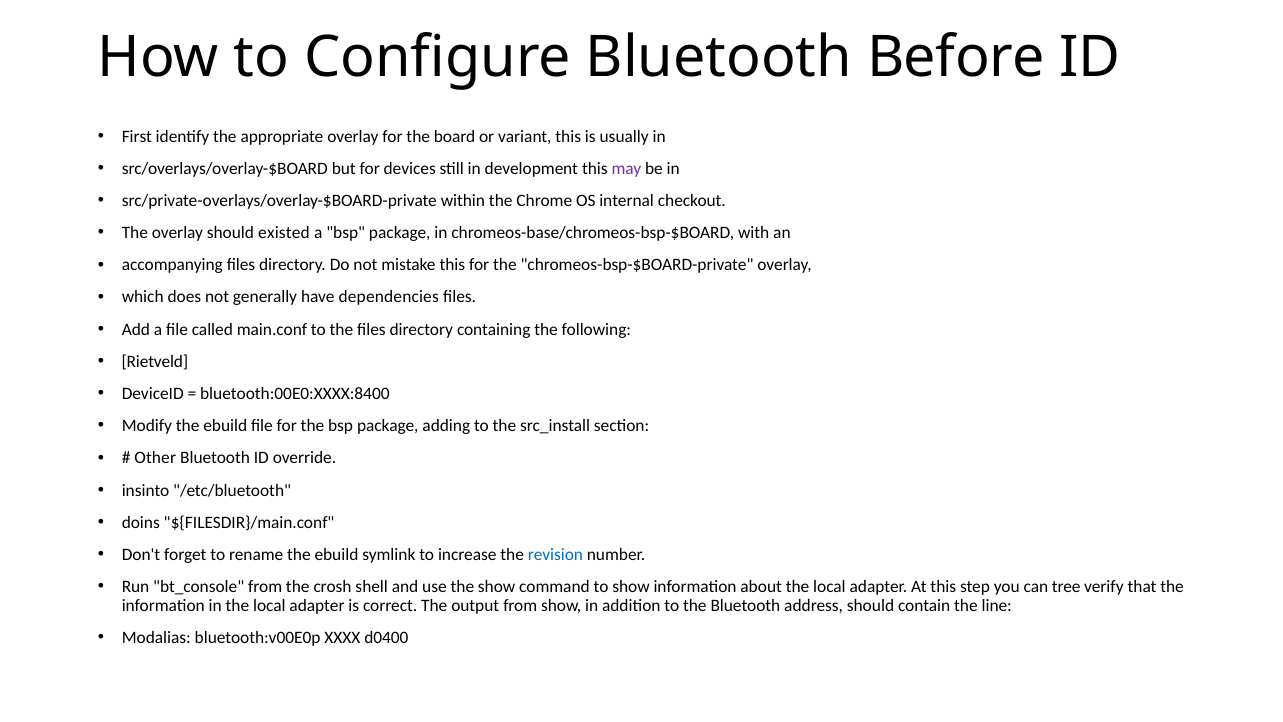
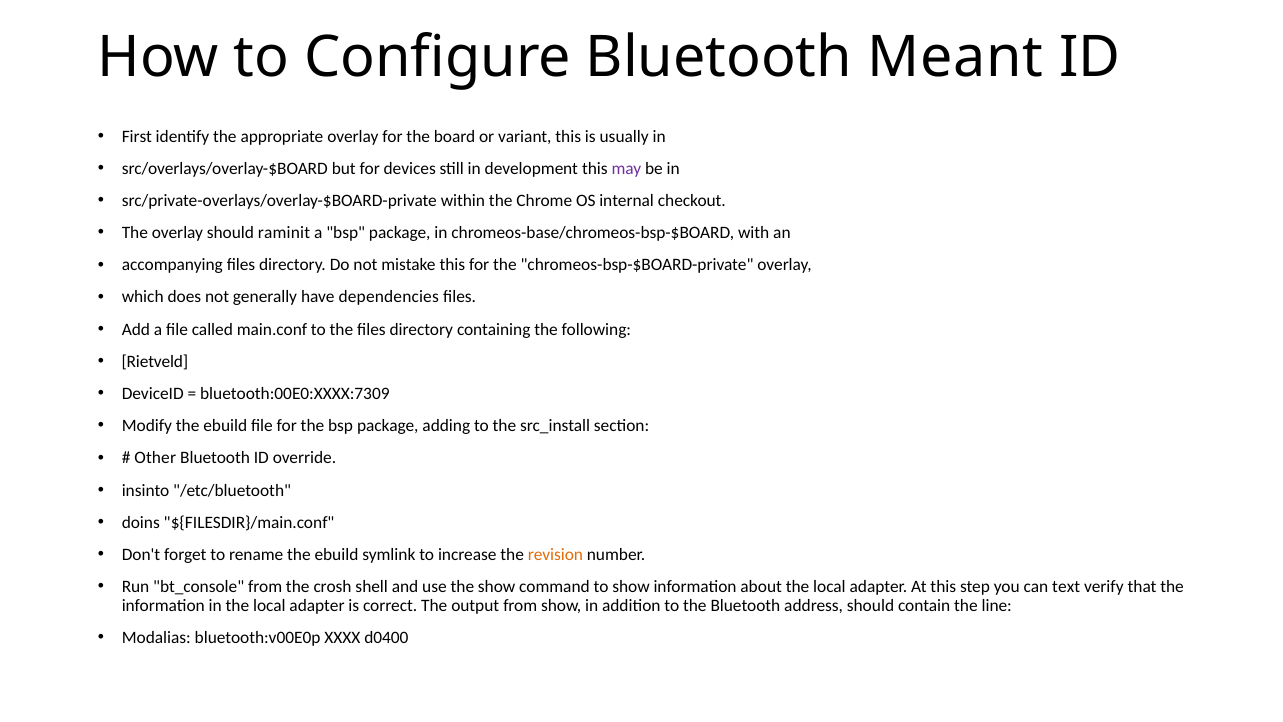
Before: Before -> Meant
existed: existed -> raminit
bluetooth:00E0:XXXX:8400: bluetooth:00E0:XXXX:8400 -> bluetooth:00E0:XXXX:7309
revision colour: blue -> orange
tree: tree -> text
